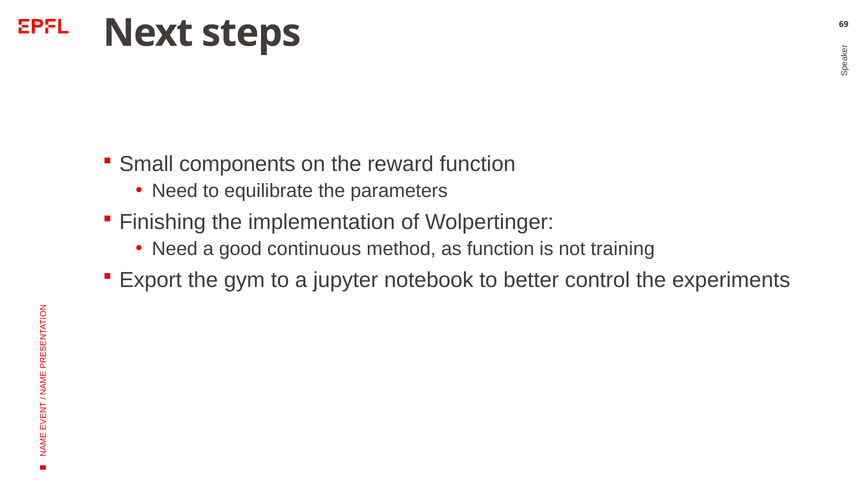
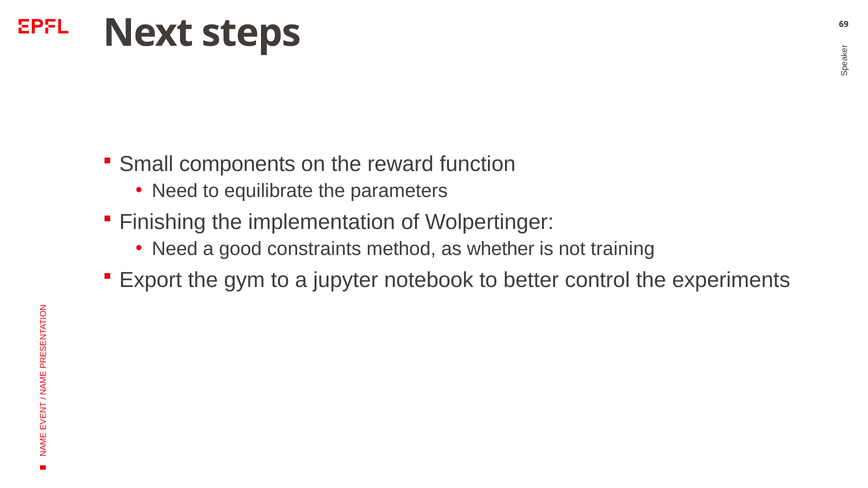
continuous: continuous -> constraints
as function: function -> whether
